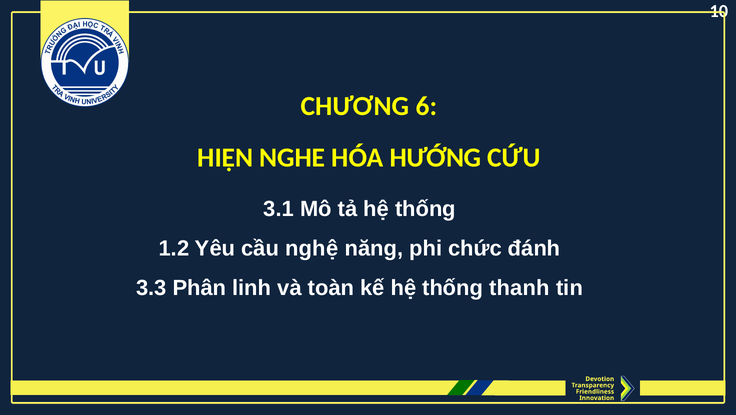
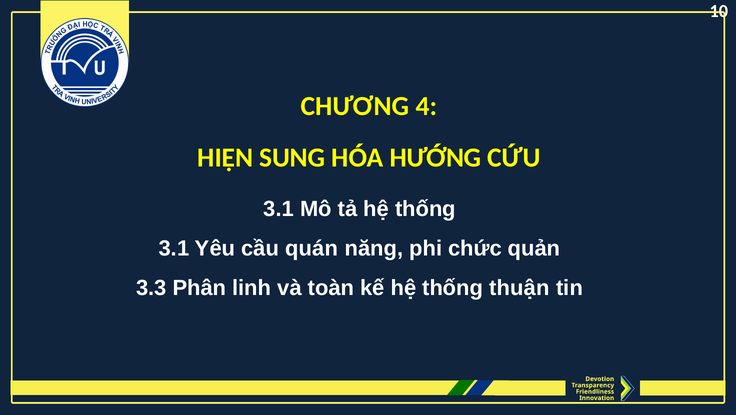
6: 6 -> 4
NGHE: NGHE -> SUNG
1.2 at (174, 249): 1.2 -> 3.1
nghệ: nghệ -> quán
đánh: đánh -> quản
thanh: thanh -> thuận
